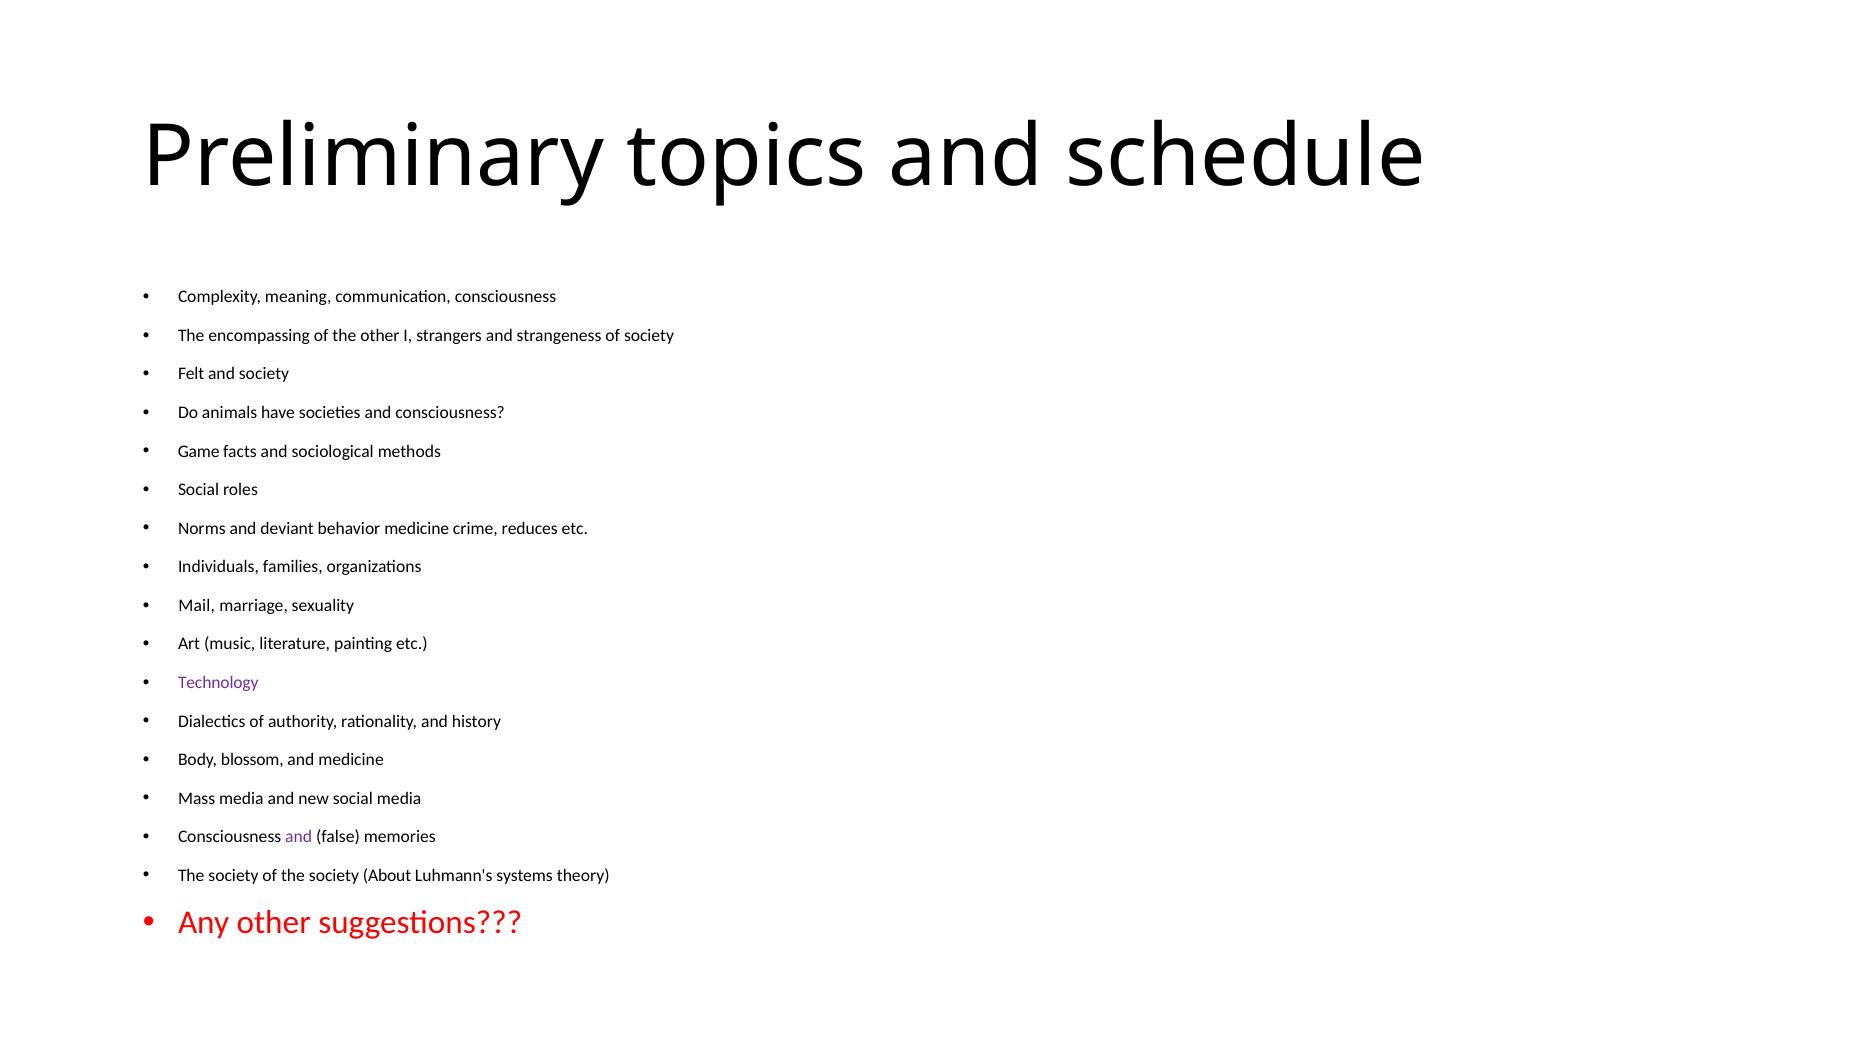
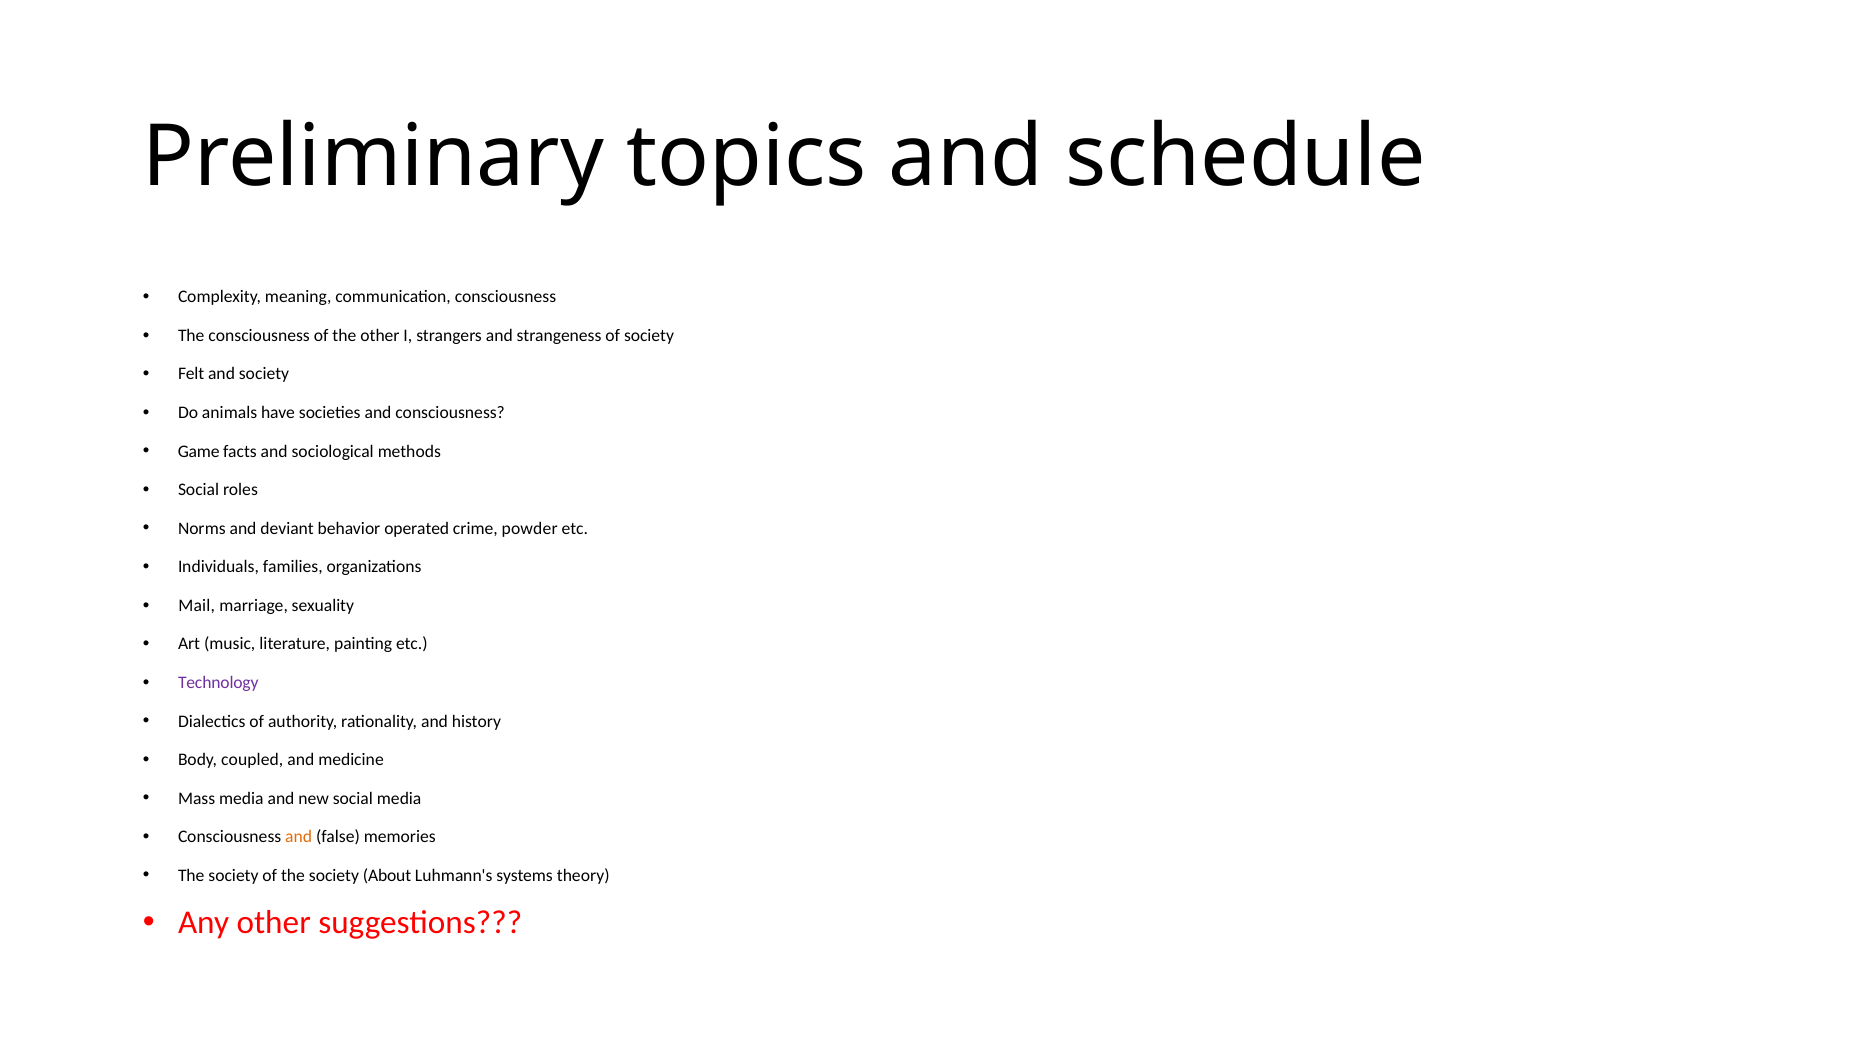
The encompassing: encompassing -> consciousness
behavior medicine: medicine -> operated
reduces: reduces -> powder
blossom: blossom -> coupled
and at (299, 837) colour: purple -> orange
